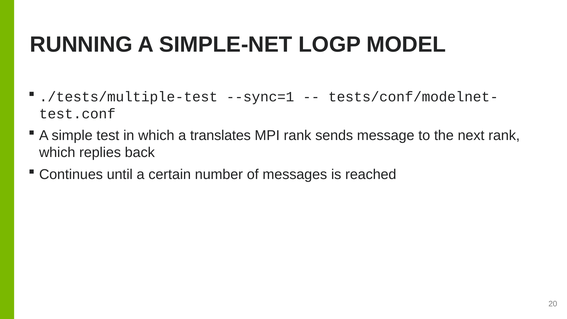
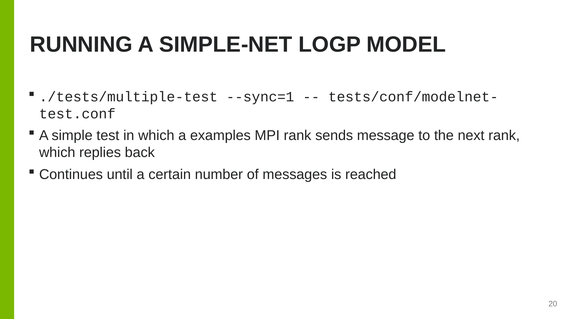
translates: translates -> examples
